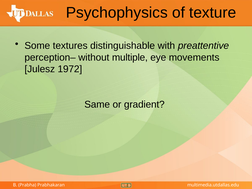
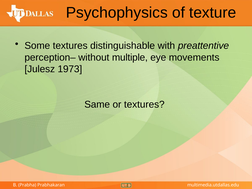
1972: 1972 -> 1973
or gradient: gradient -> textures
